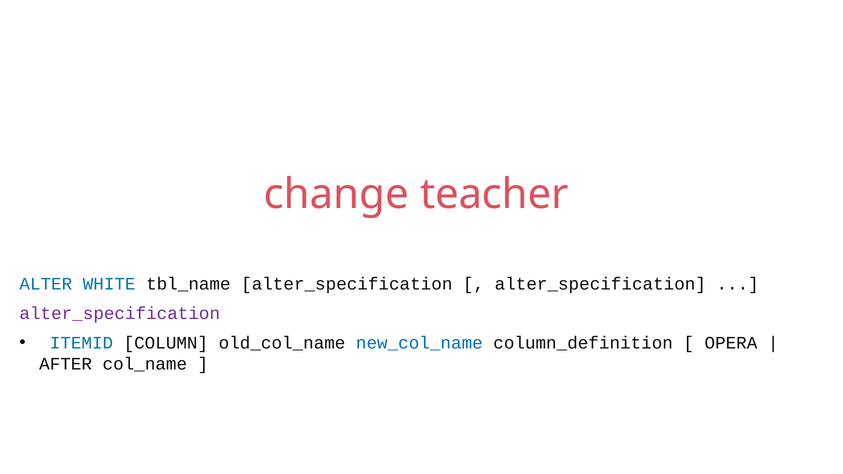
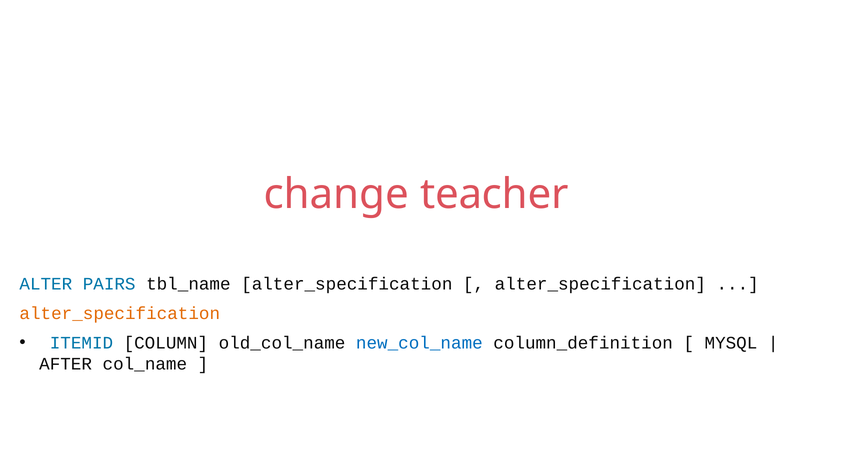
WHITE: WHITE -> PAIRS
alter_specification at (120, 314) colour: purple -> orange
OPERA: OPERA -> MYSQL
